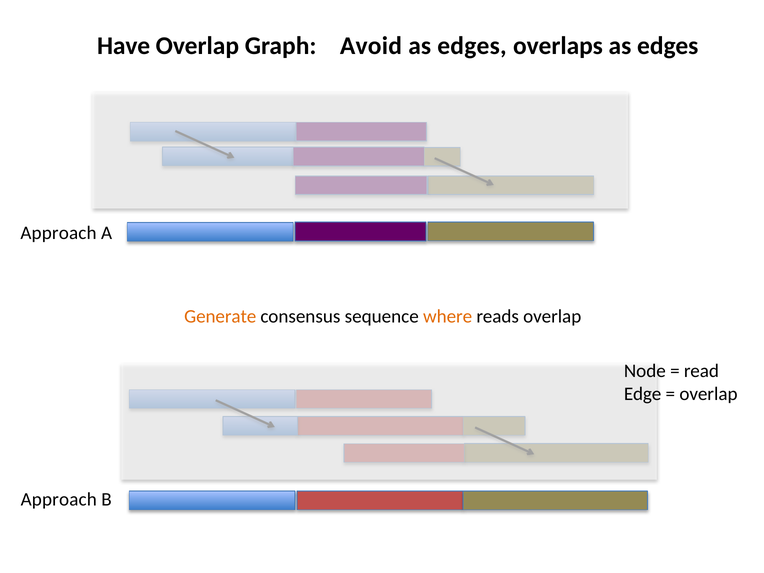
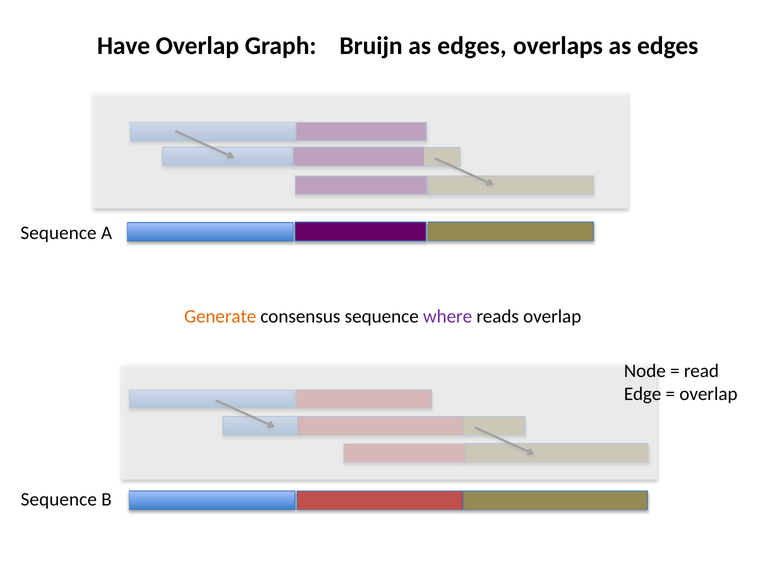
Avoid: Avoid -> Bruijn
Approach at (58, 233): Approach -> Sequence
where colour: orange -> purple
Approach at (59, 499): Approach -> Sequence
